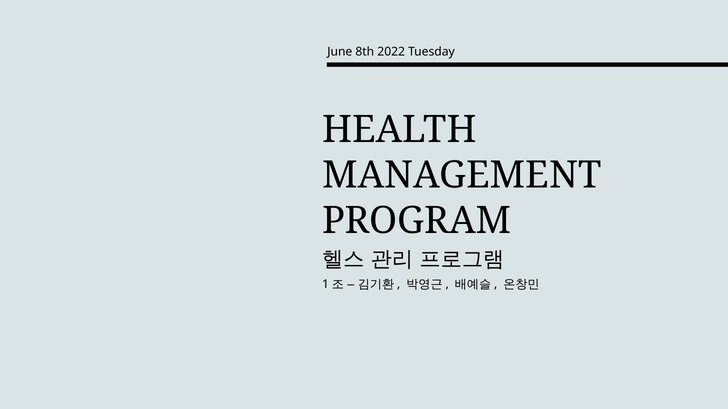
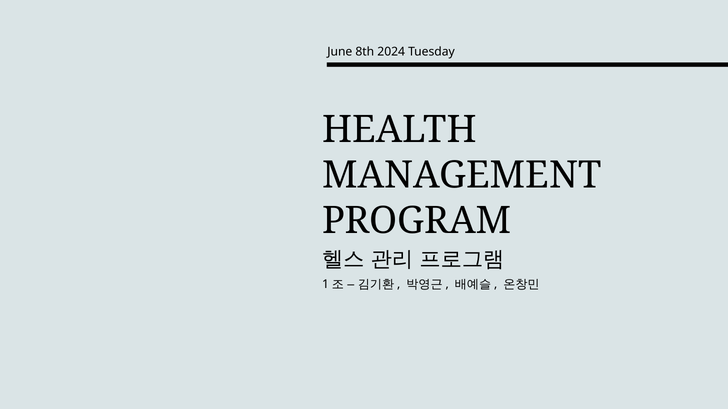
2022: 2022 -> 2024
